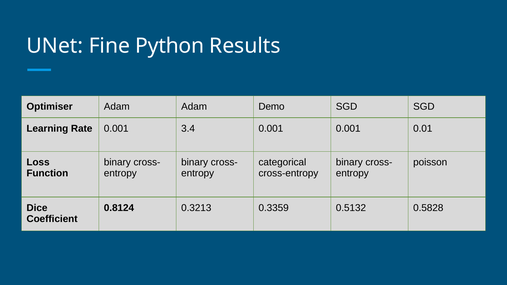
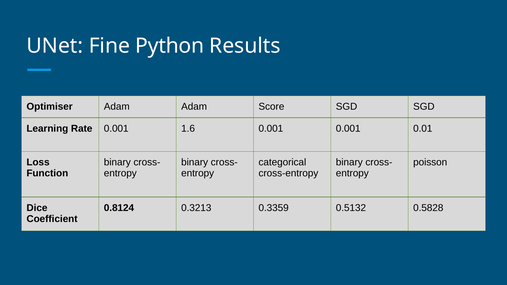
Demo: Demo -> Score
3.4: 3.4 -> 1.6
